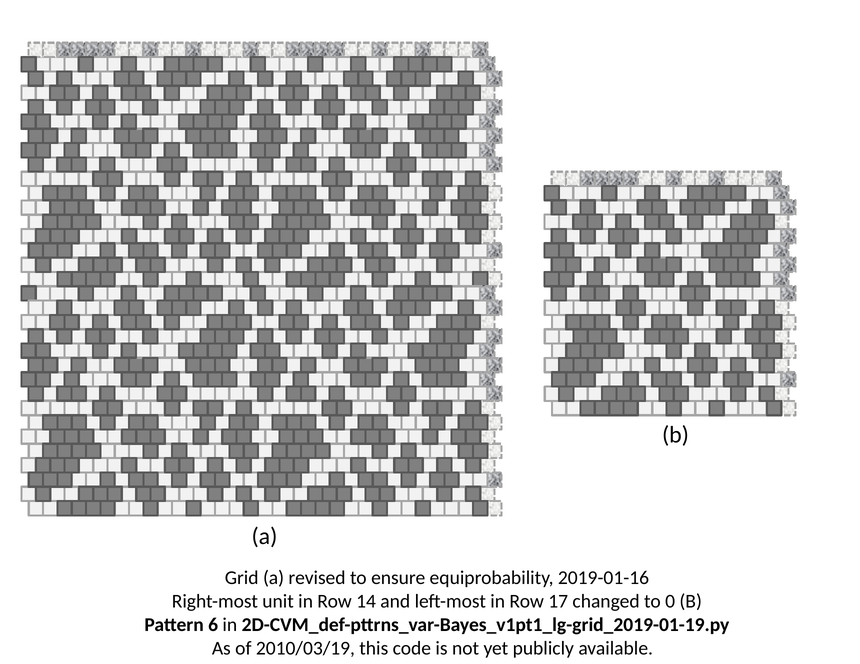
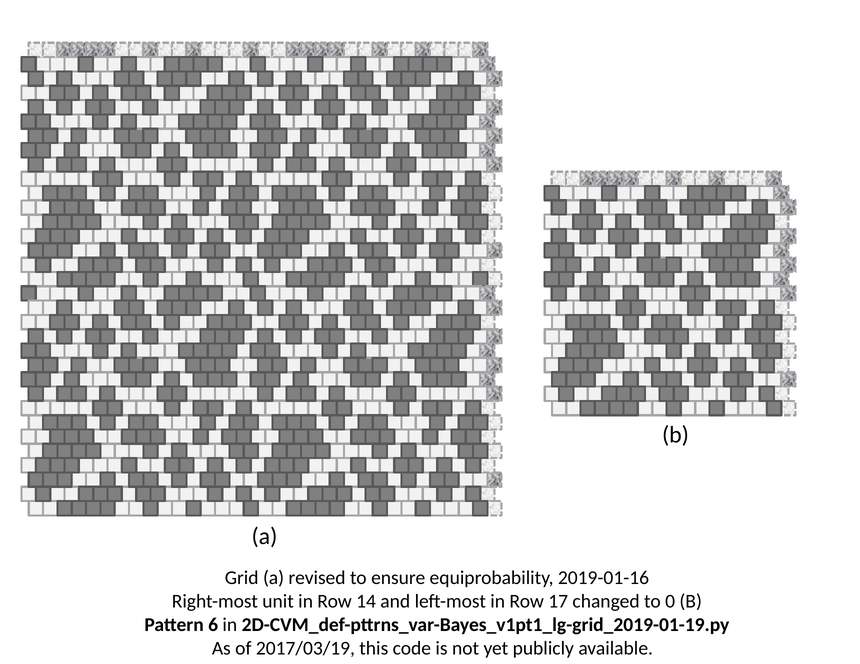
2010/03/19: 2010/03/19 -> 2017/03/19
